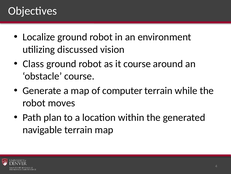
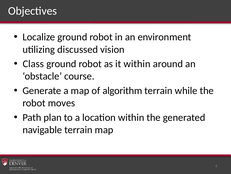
it course: course -> within
computer: computer -> algorithm
